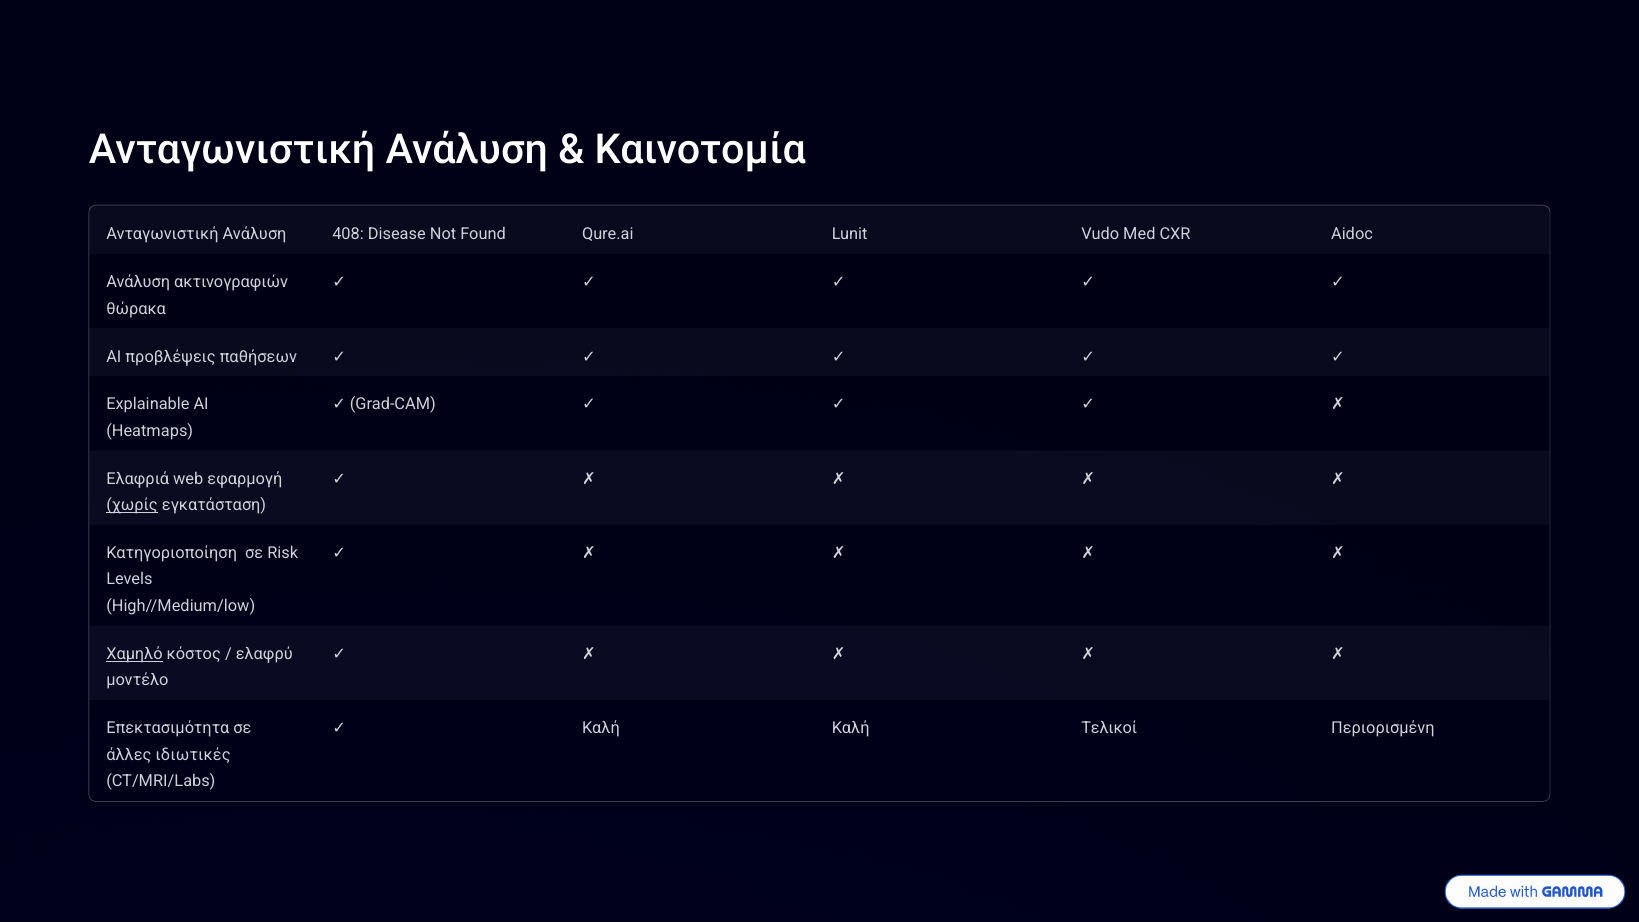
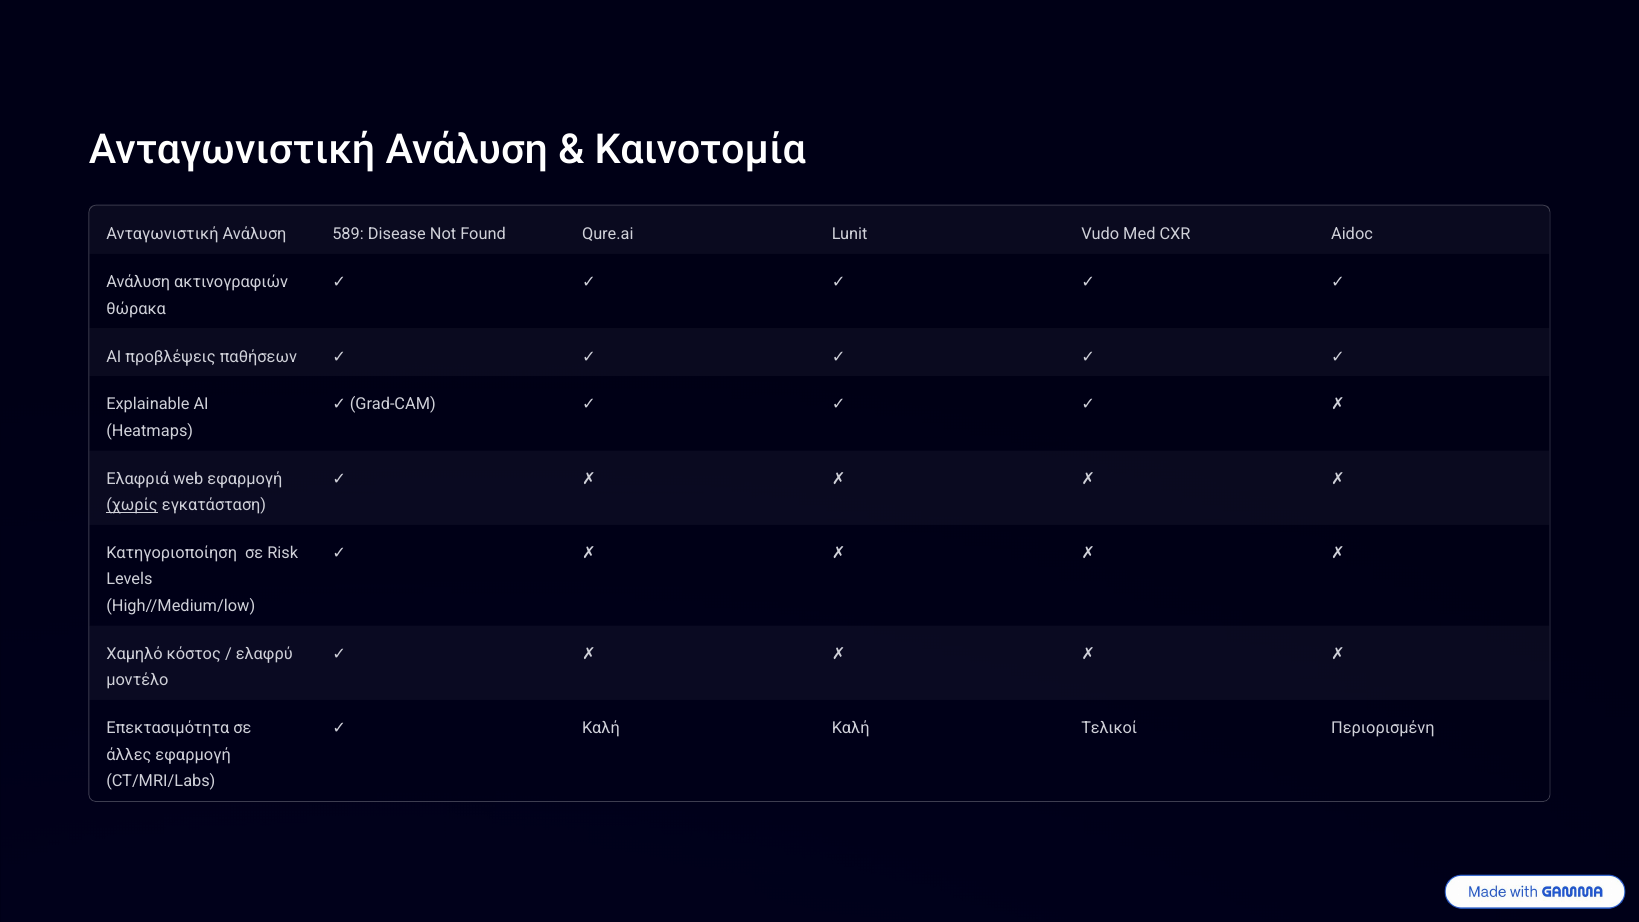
408: 408 -> 589
Χαμηλό underline: present -> none
άλλες ιδιωτικές: ιδιωτικές -> εφαρμογή
